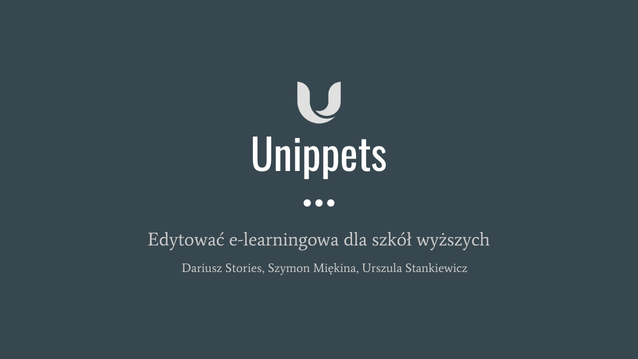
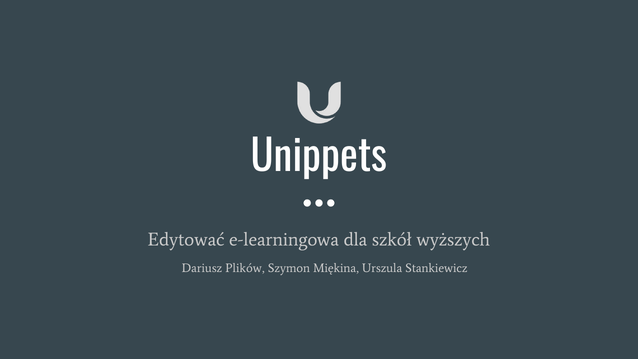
Stories: Stories -> Plików
